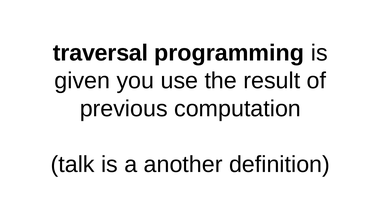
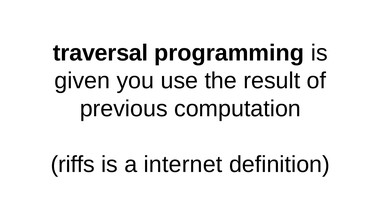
talk: talk -> riffs
another: another -> internet
